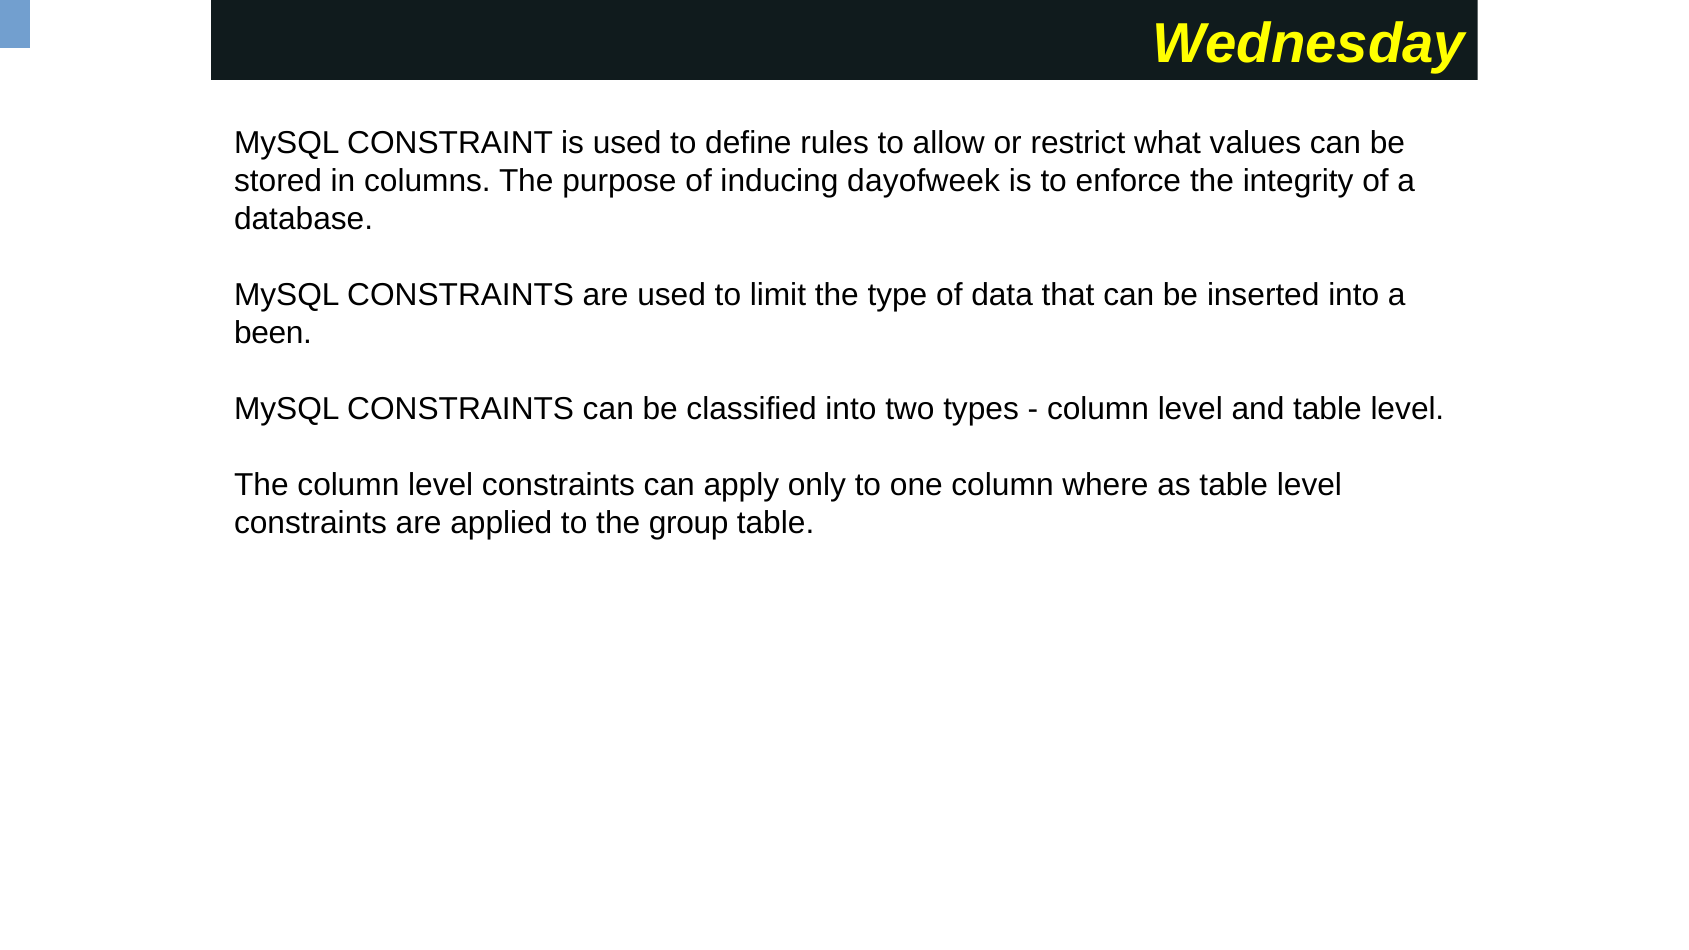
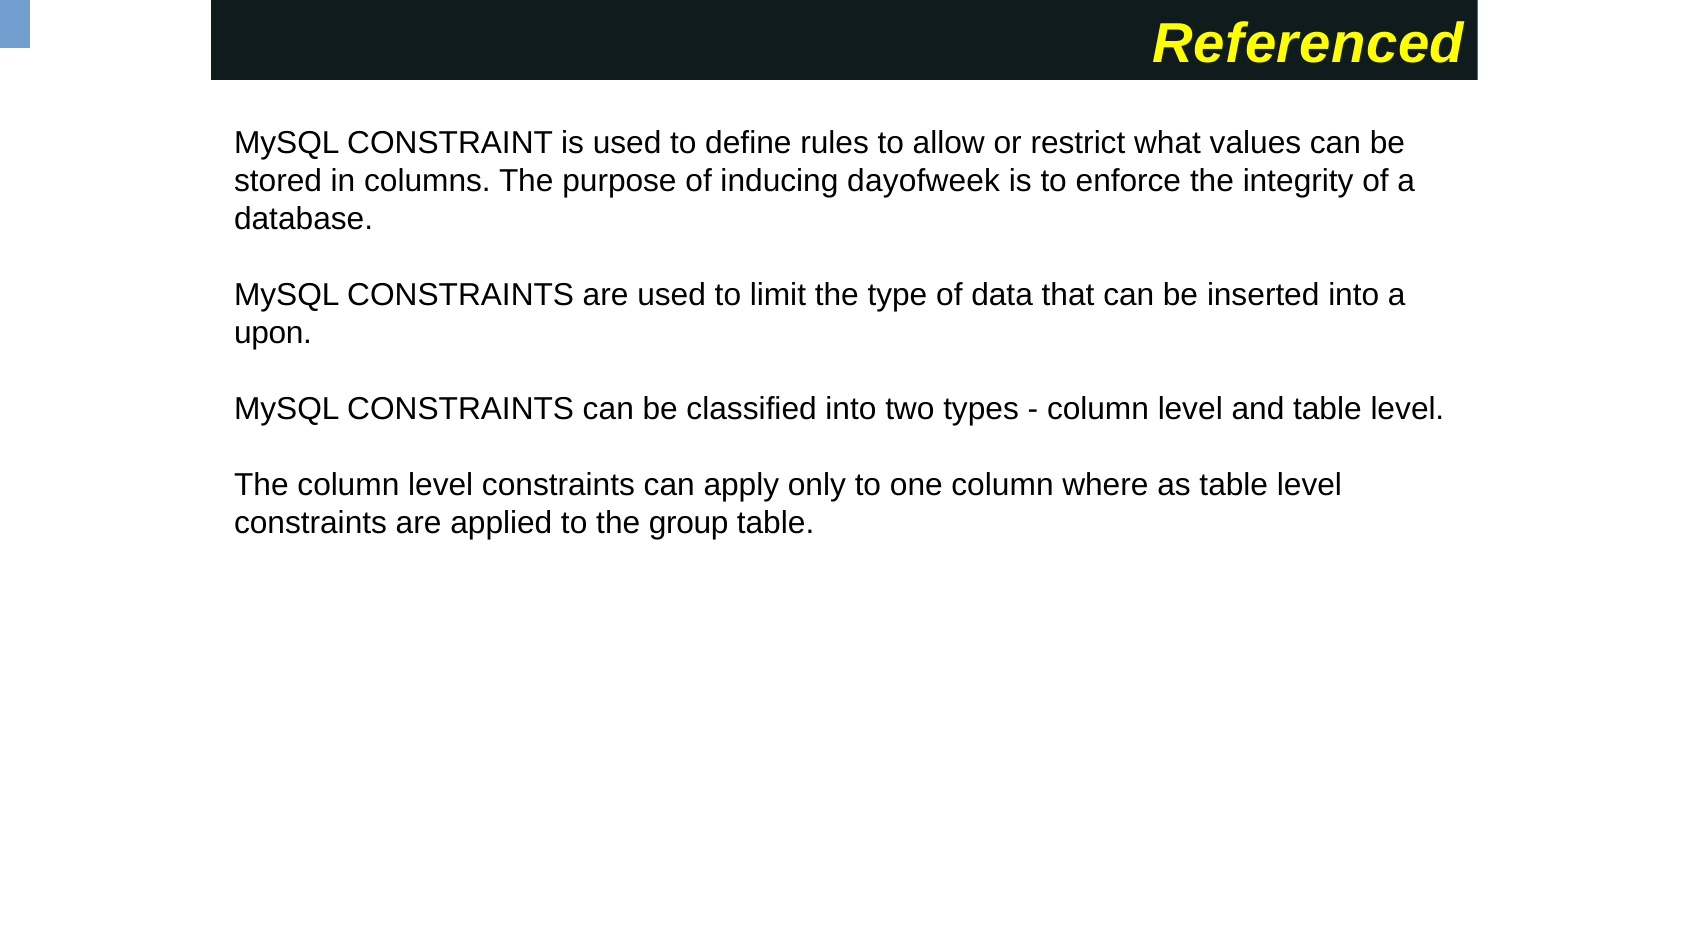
Wednesday: Wednesday -> Referenced
been: been -> upon
